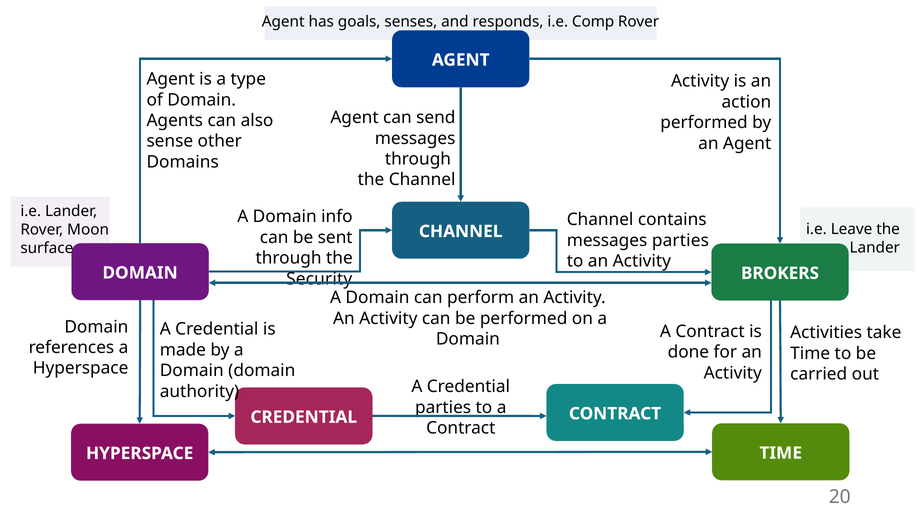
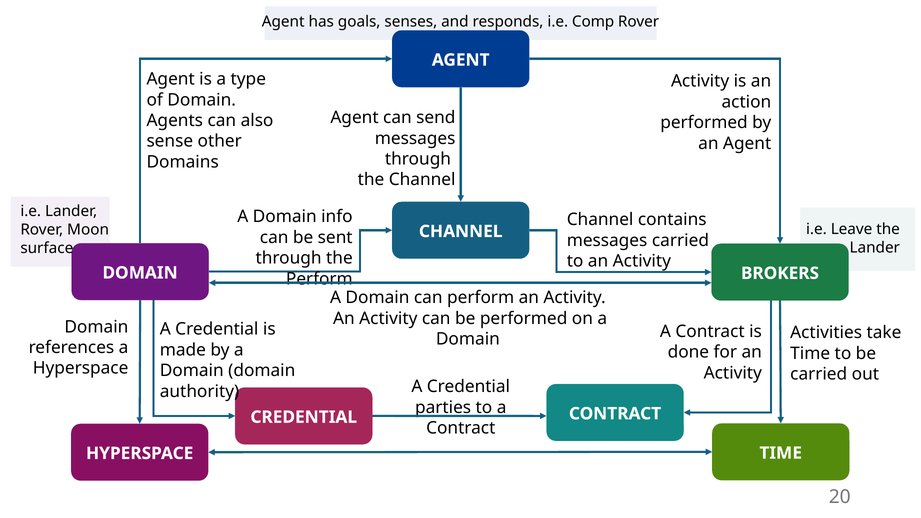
messages parties: parties -> carried
Security at (319, 279): Security -> Perform
